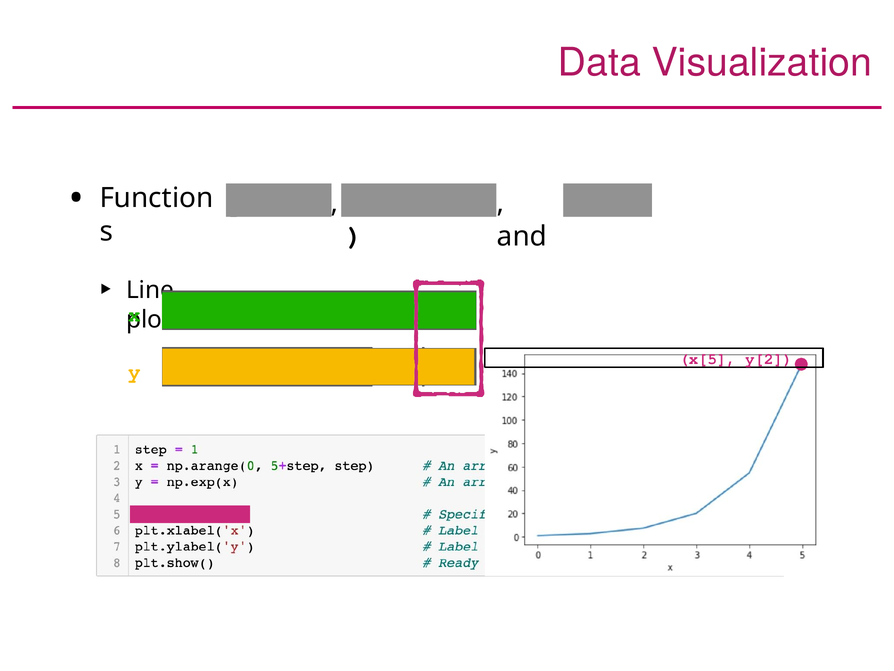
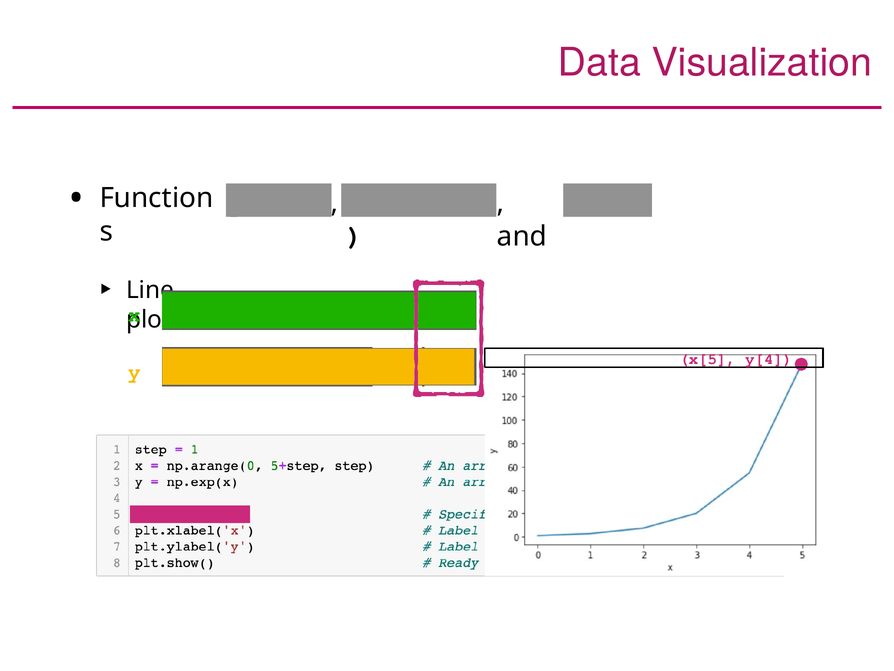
y[2: y[2 -> y[4
